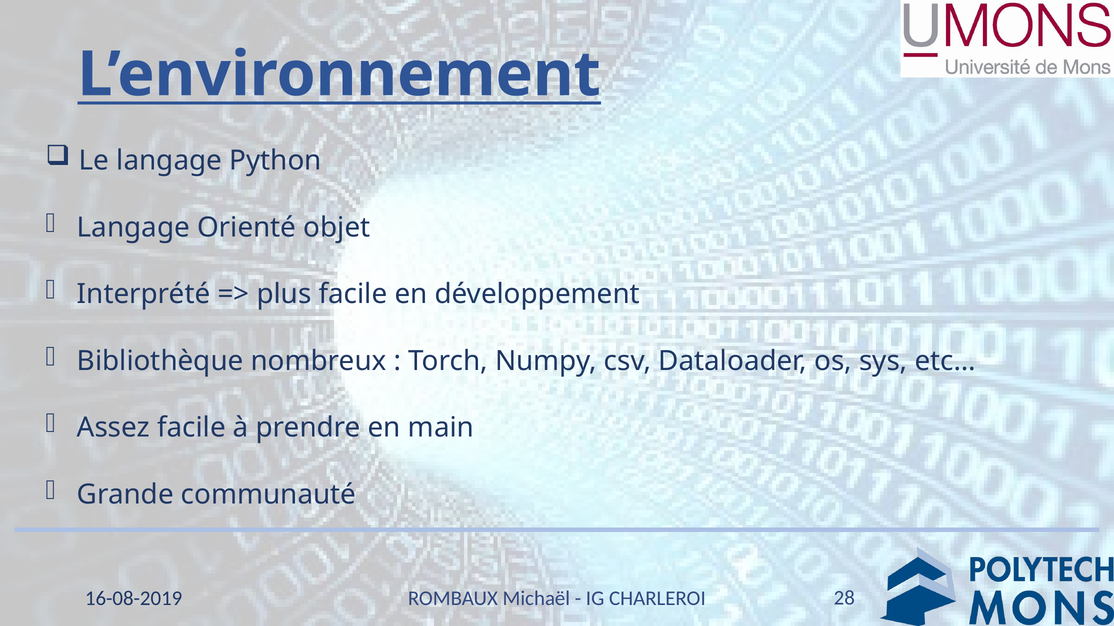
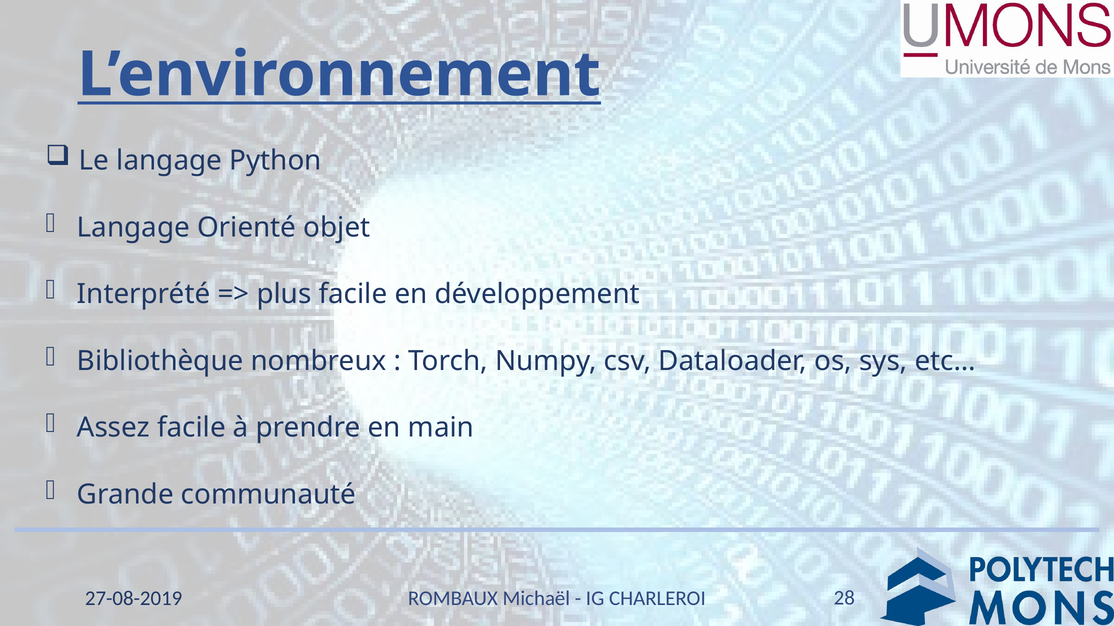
16-08-2019: 16-08-2019 -> 27-08-2019
